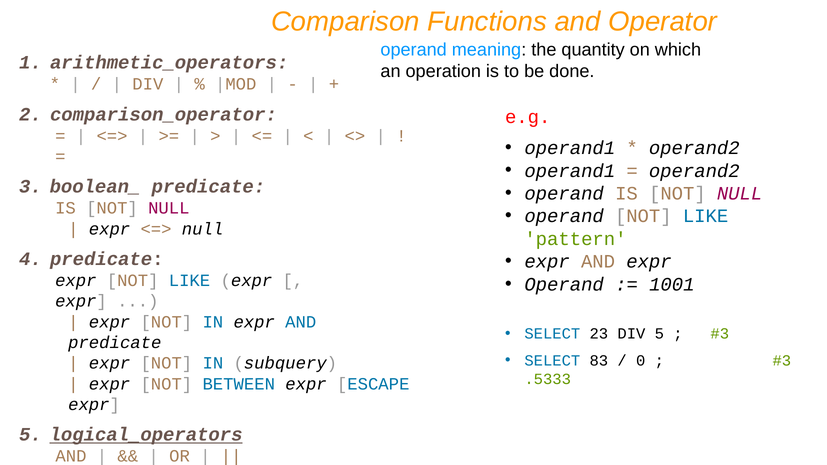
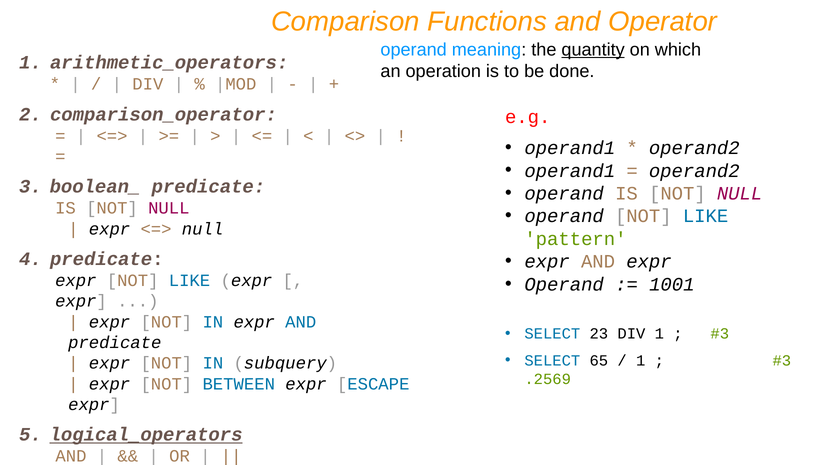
quantity underline: none -> present
DIV 5: 5 -> 1
83: 83 -> 65
0 at (641, 361): 0 -> 1
.5333: .5333 -> .2569
